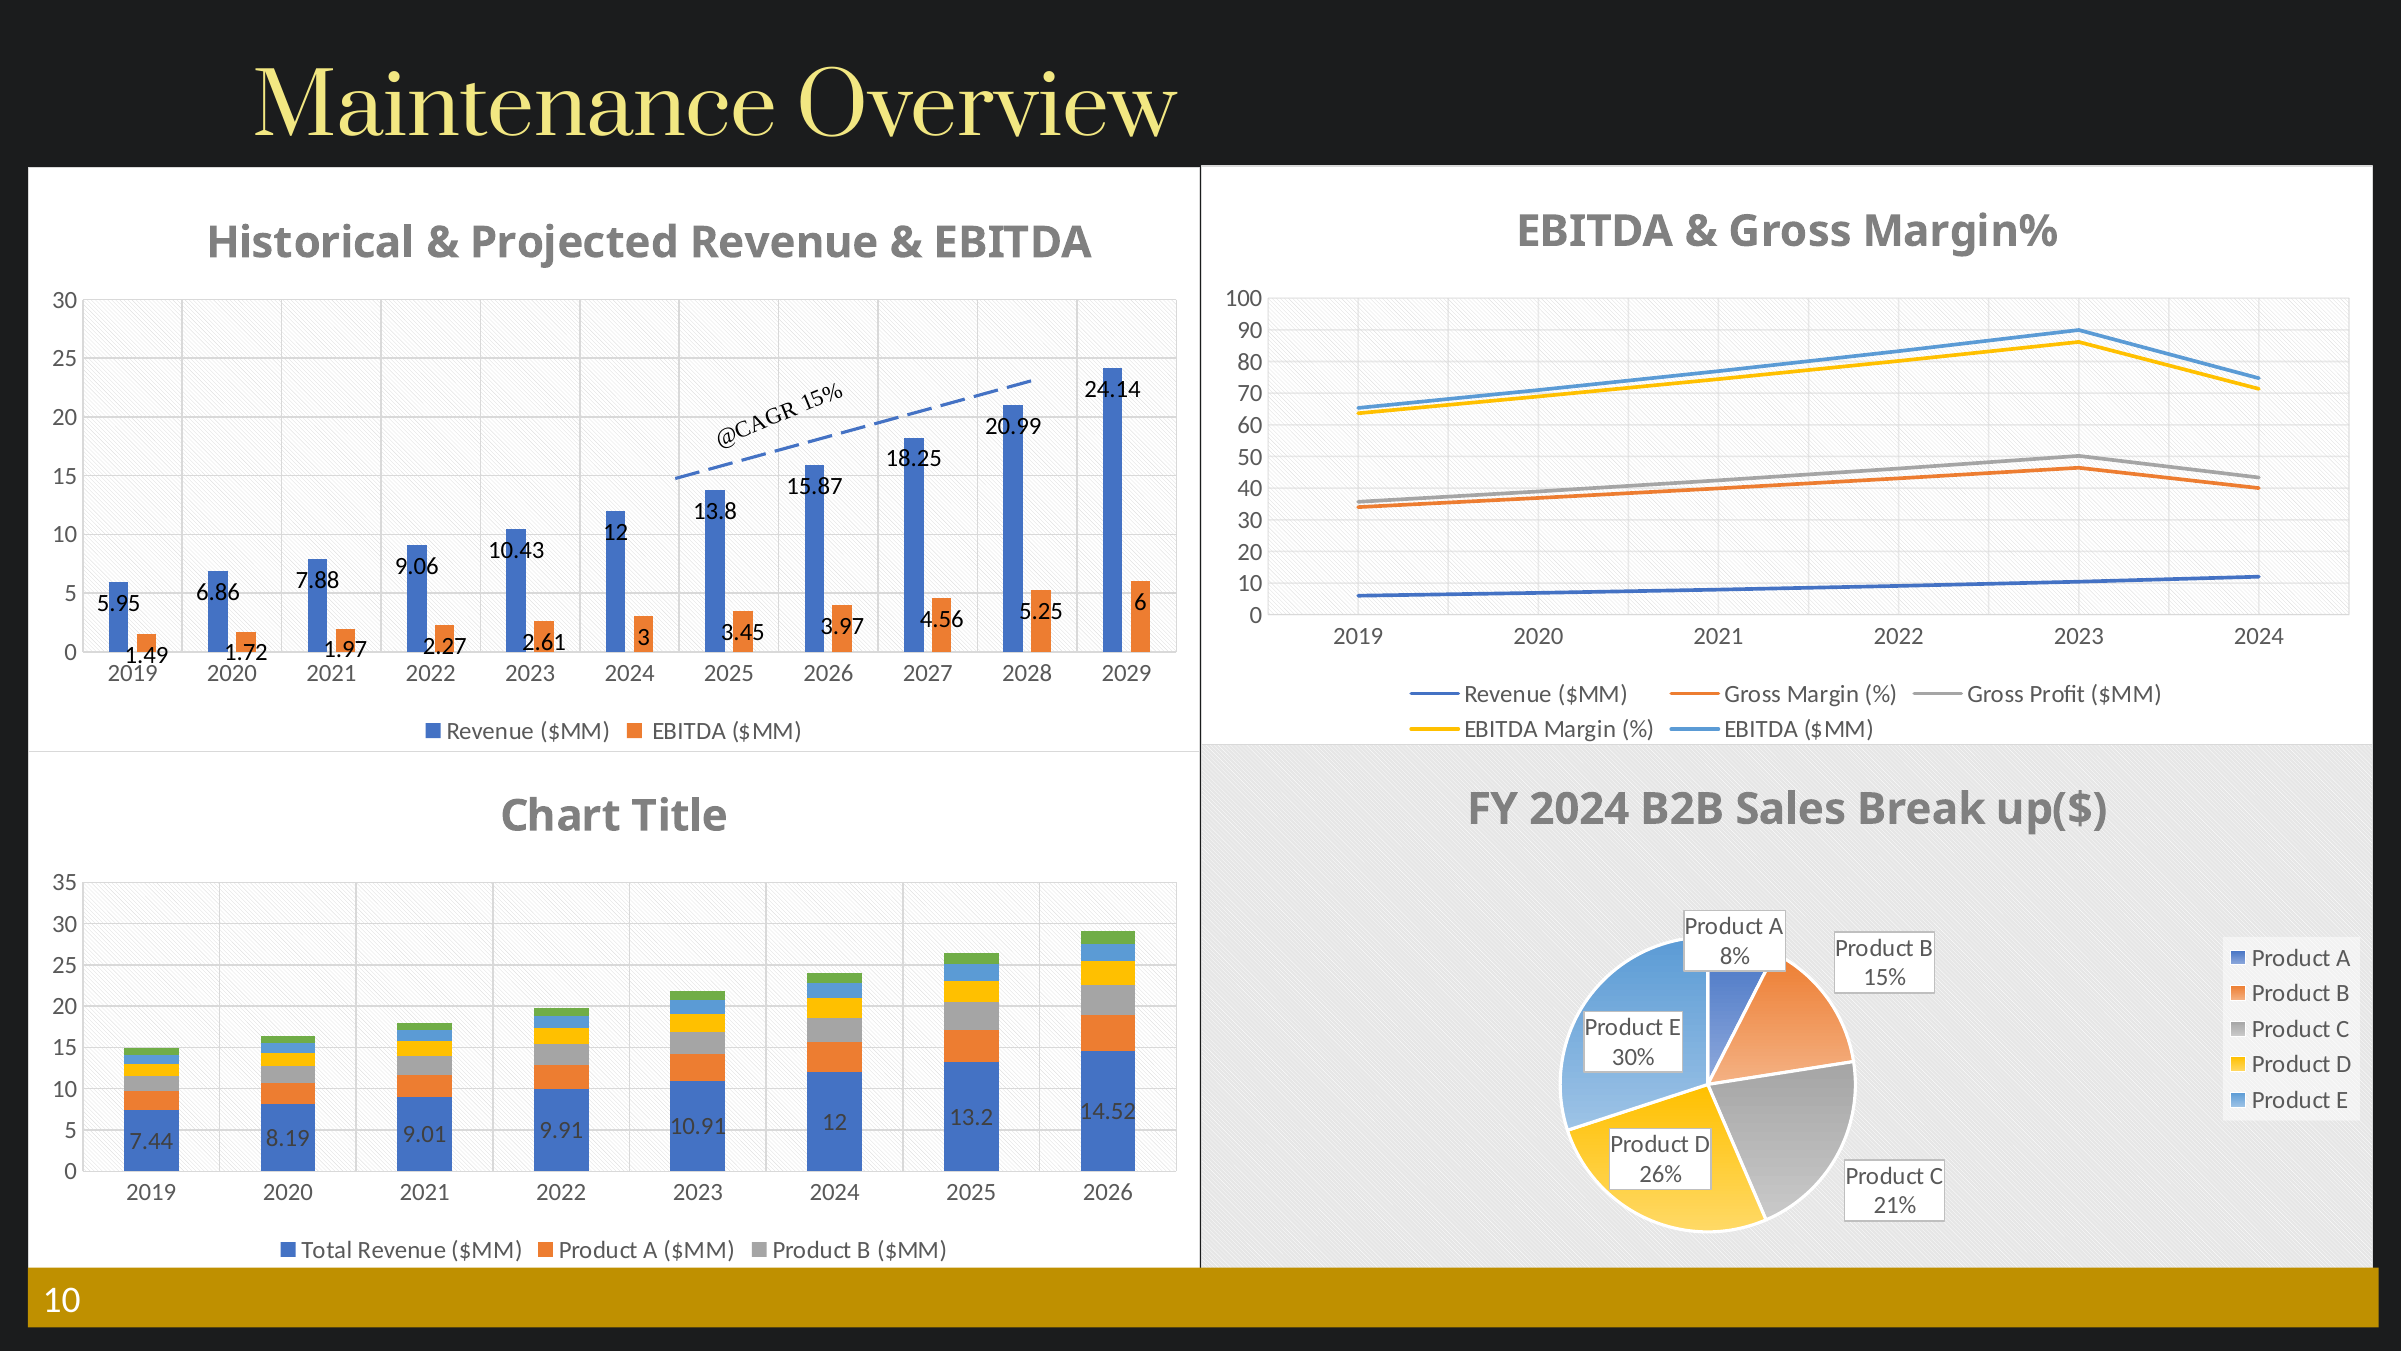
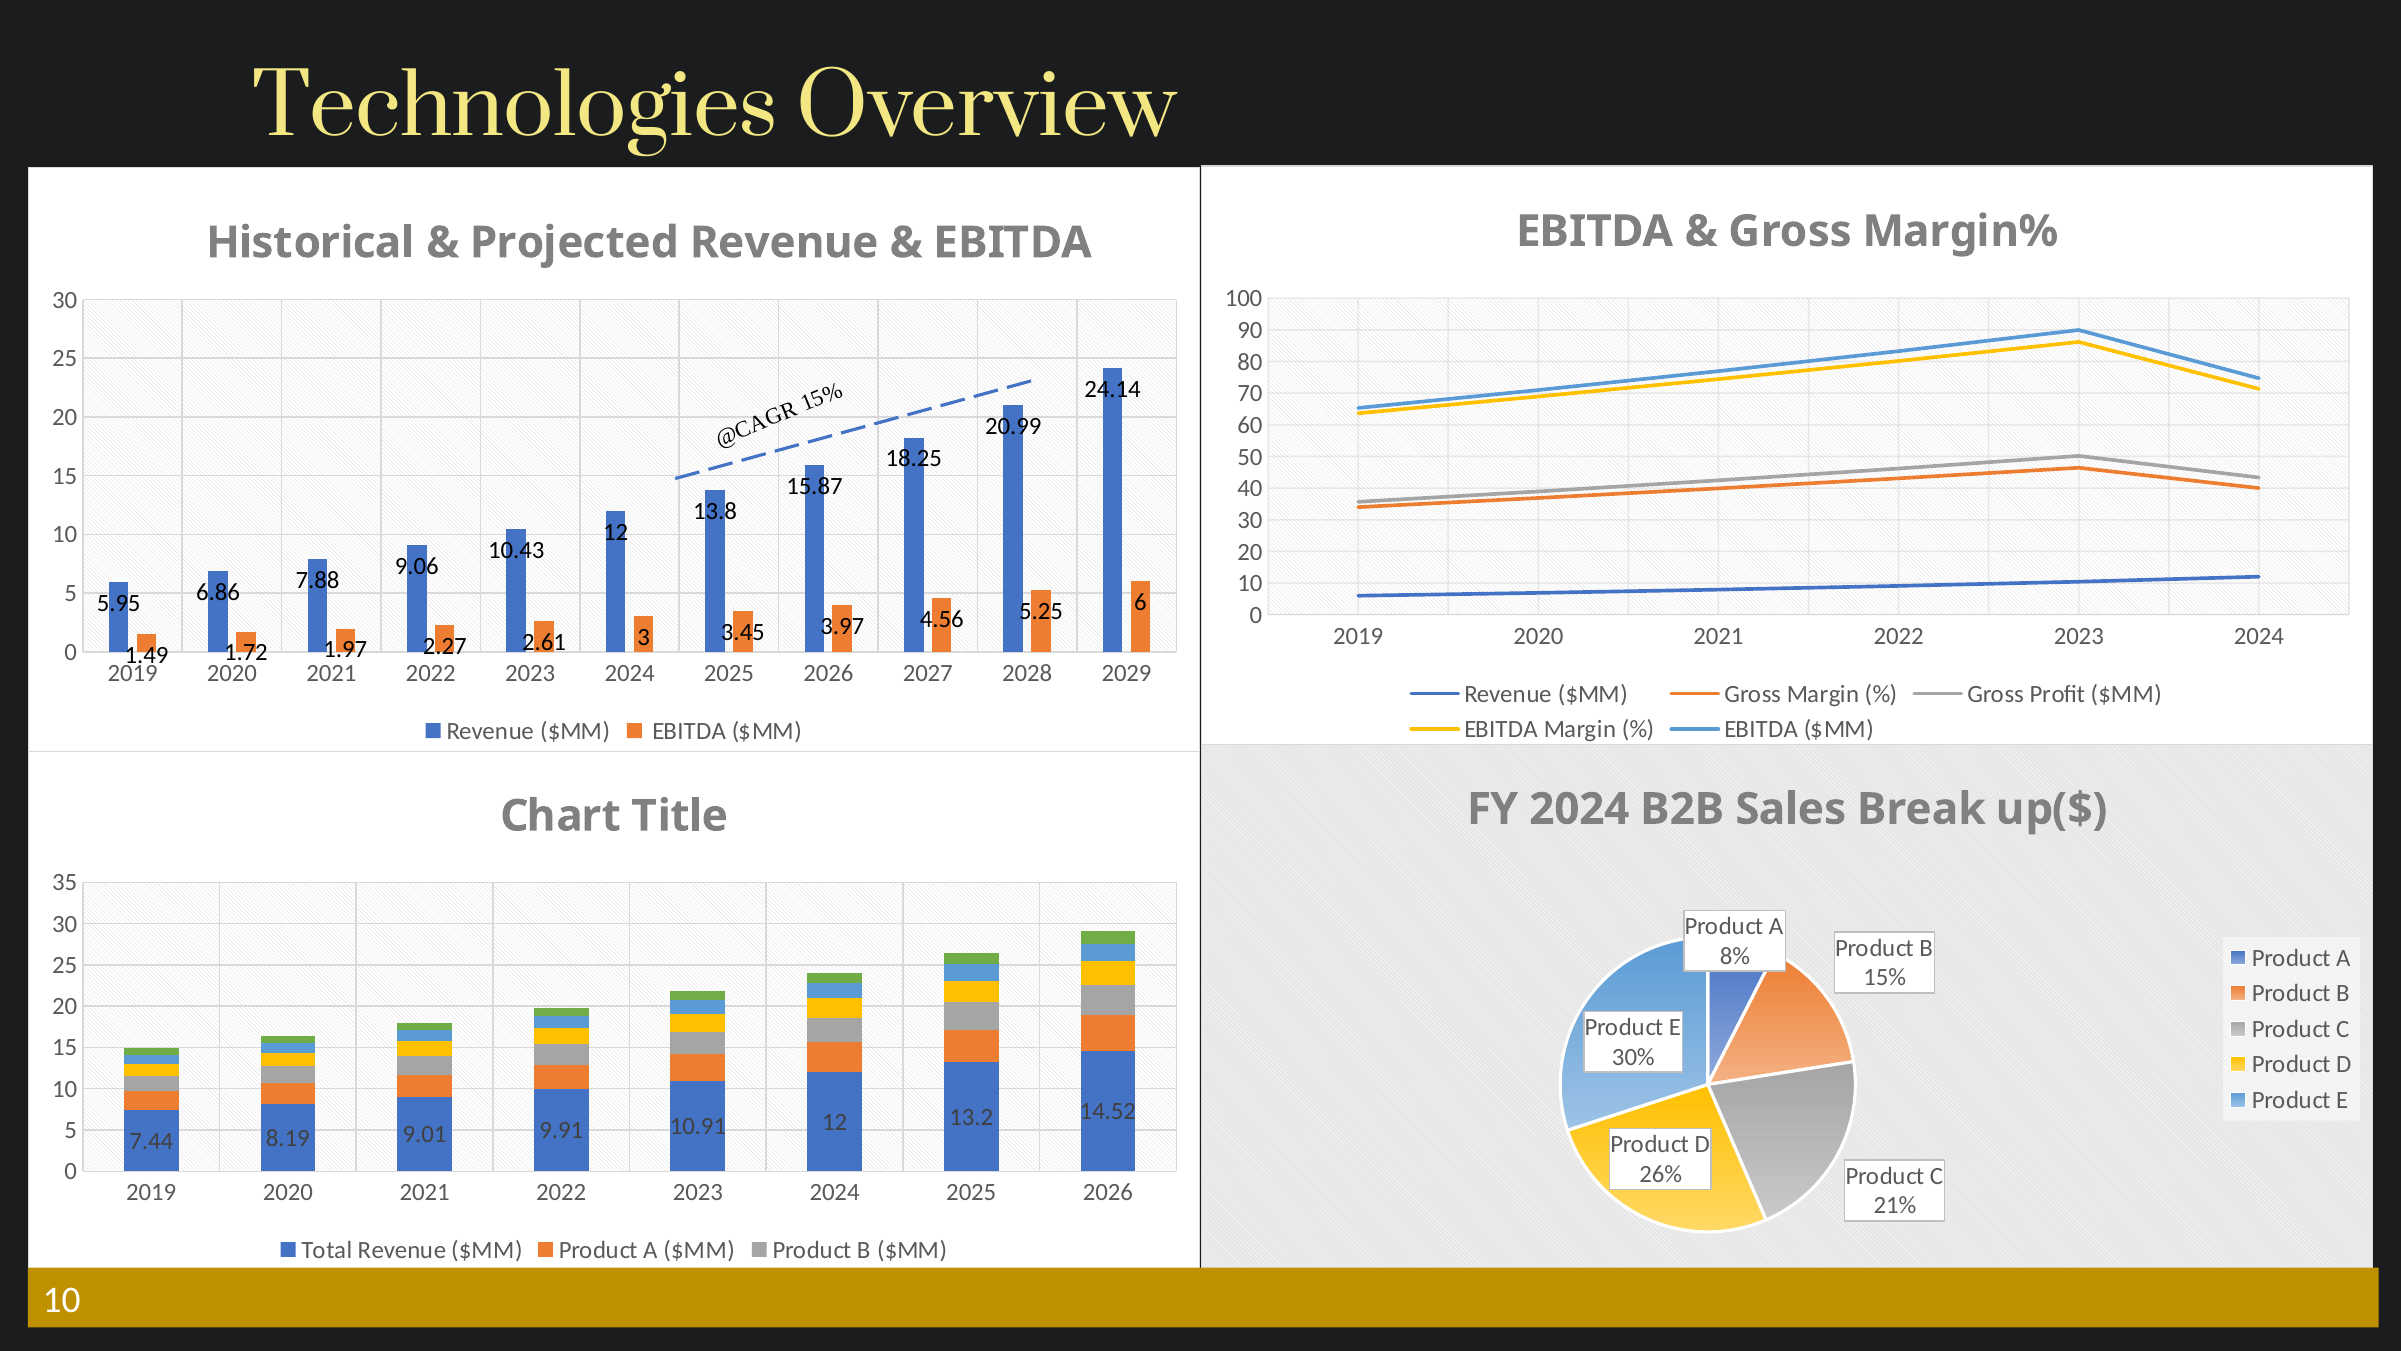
Maintenance: Maintenance -> Technologies
